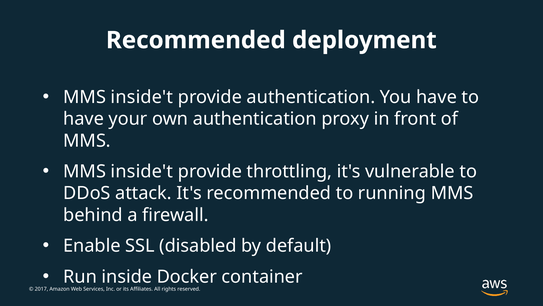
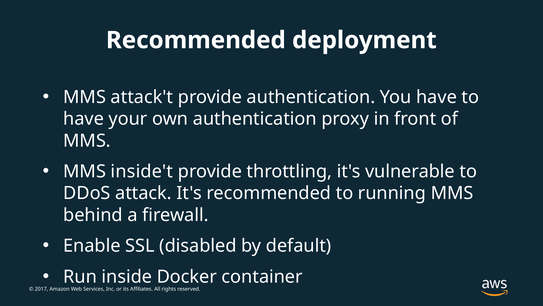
inside't at (142, 97): inside't -> attack't
